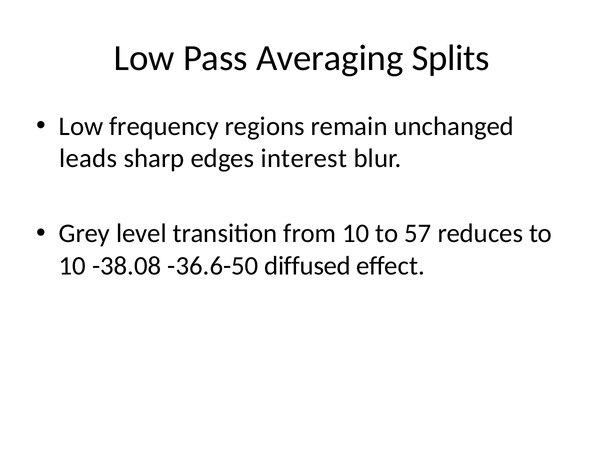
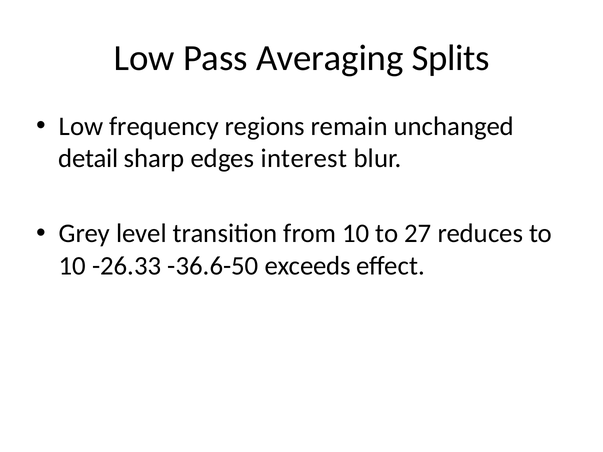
leads: leads -> detail
57: 57 -> 27
-38.08: -38.08 -> -26.33
diffused: diffused -> exceeds
